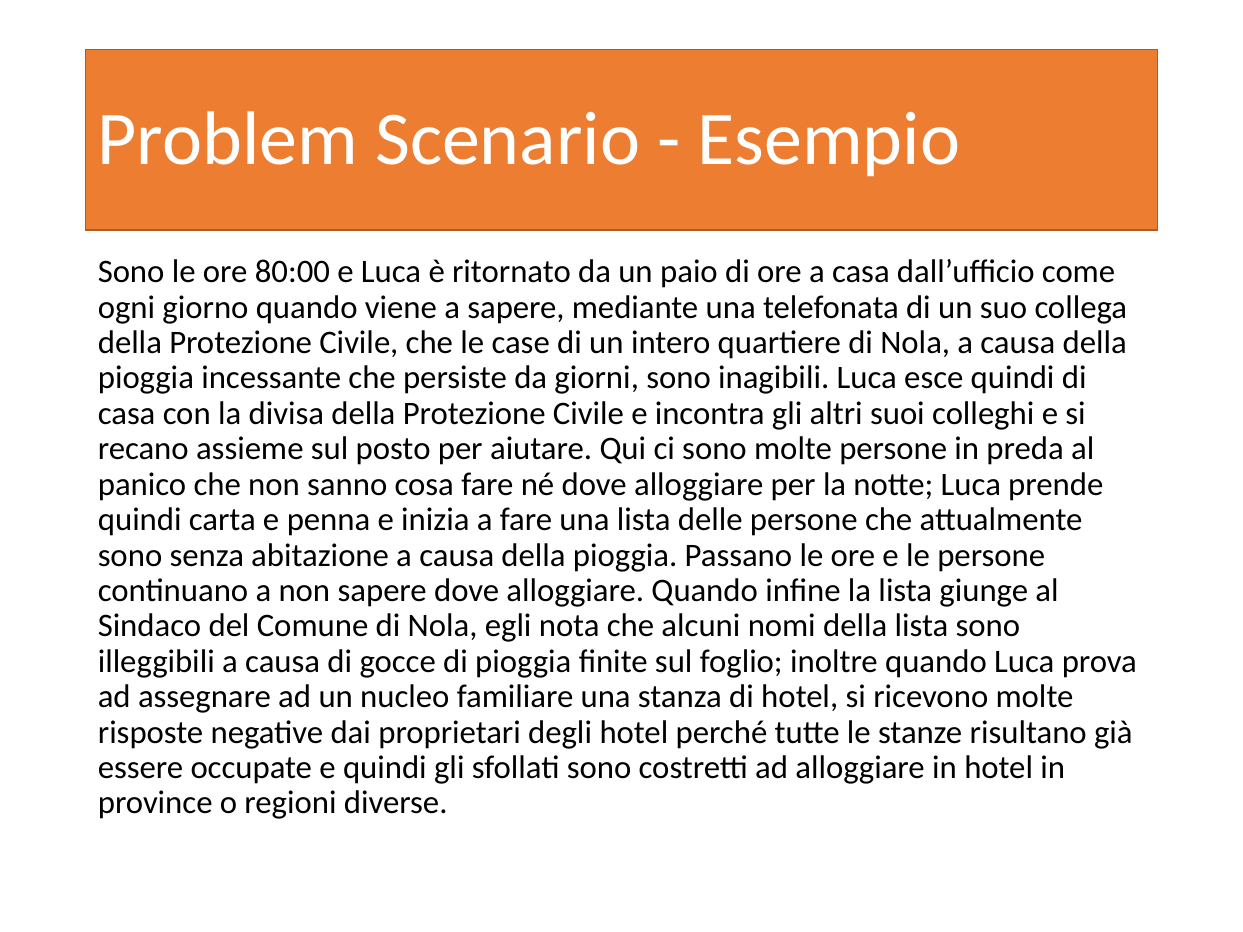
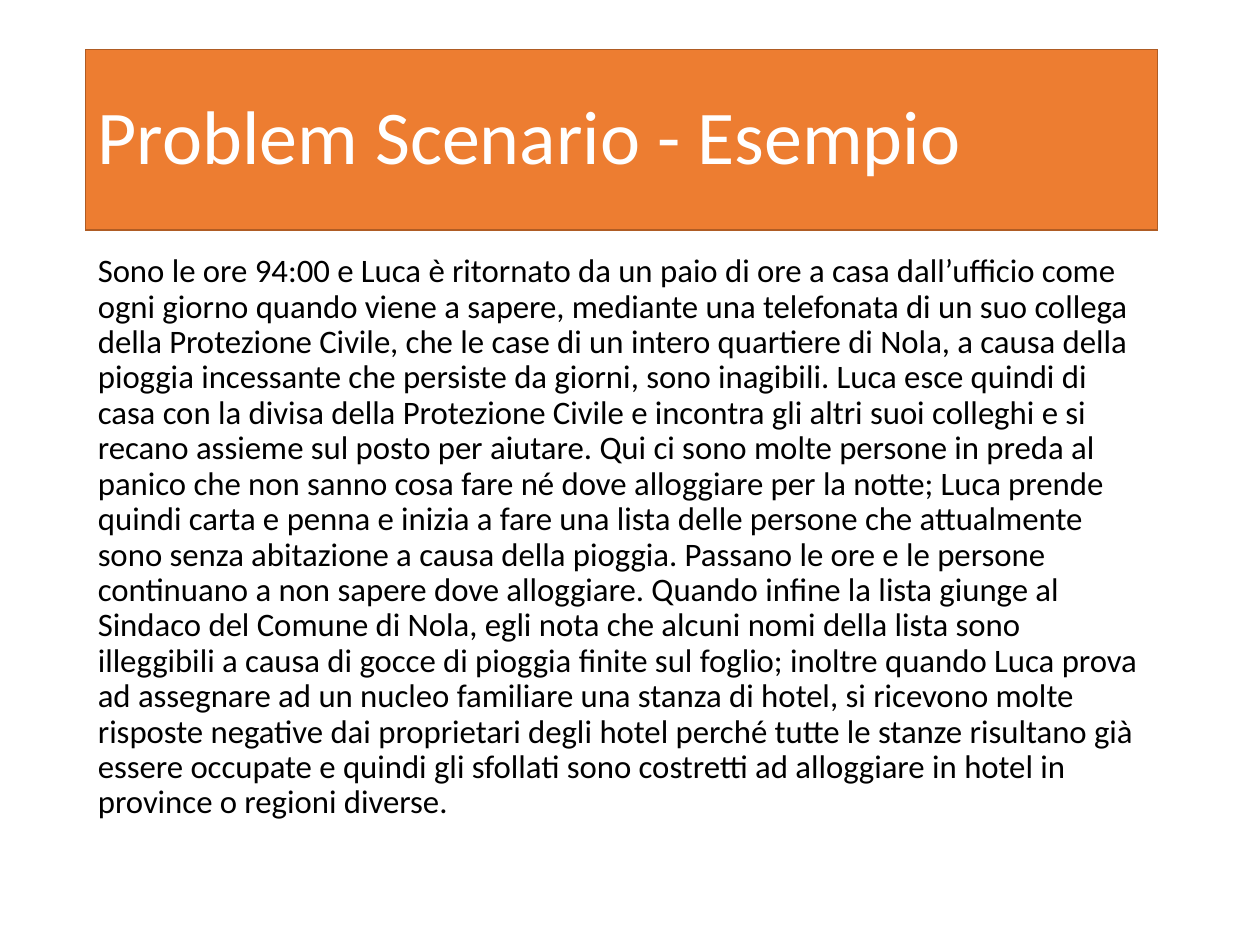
80:00: 80:00 -> 94:00
